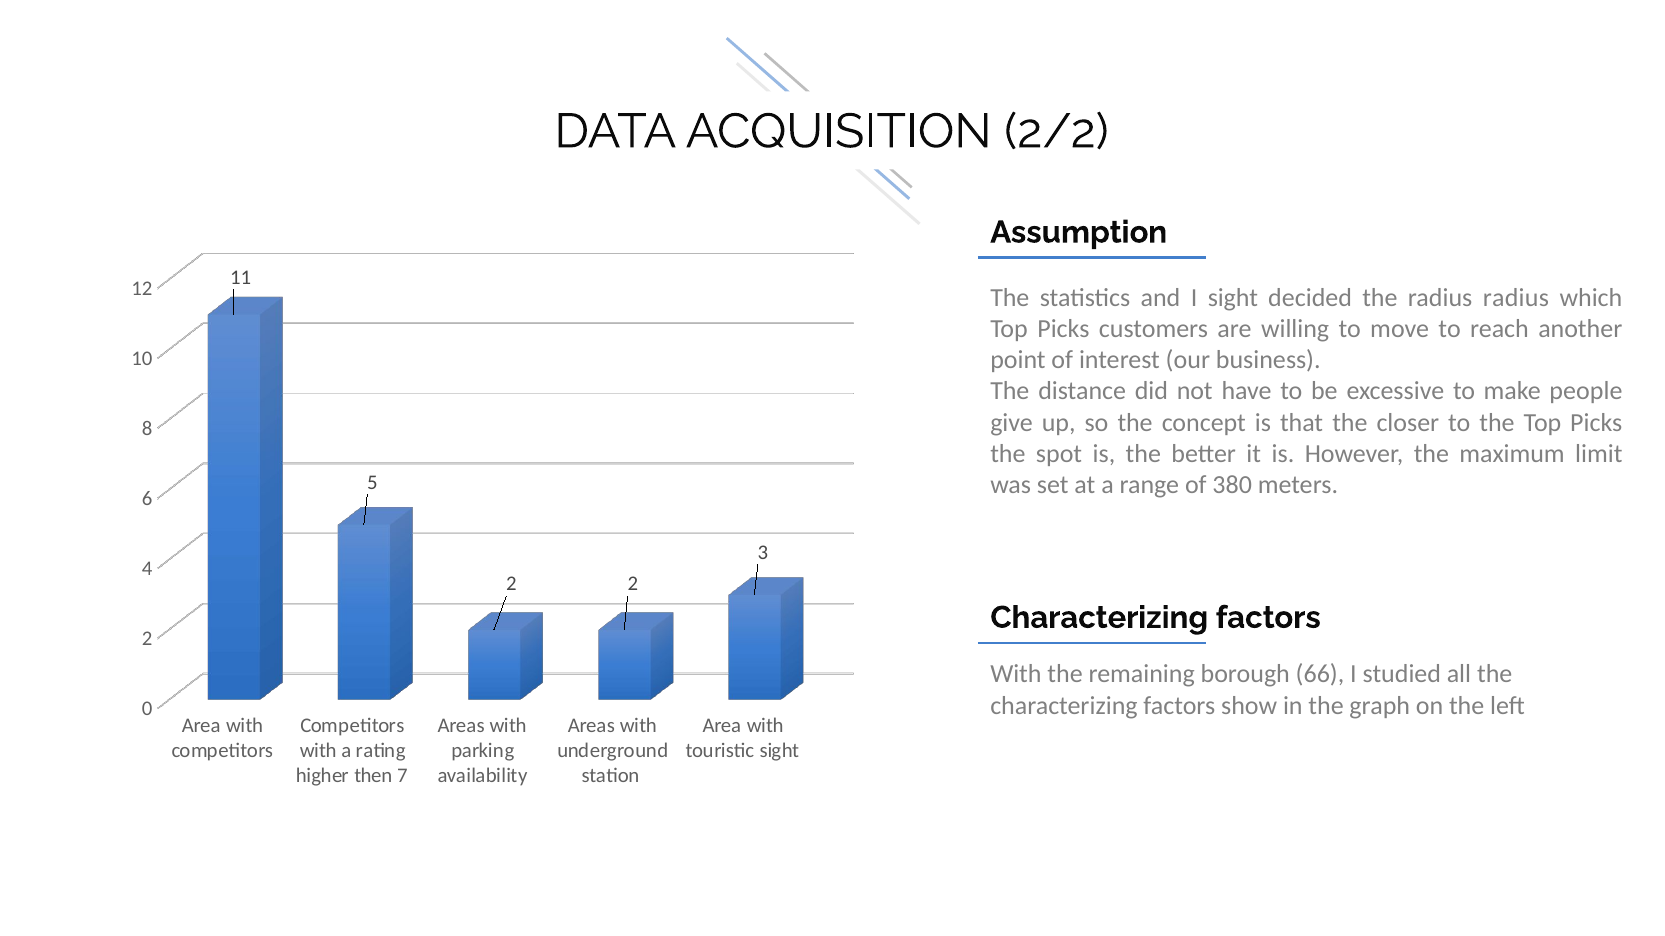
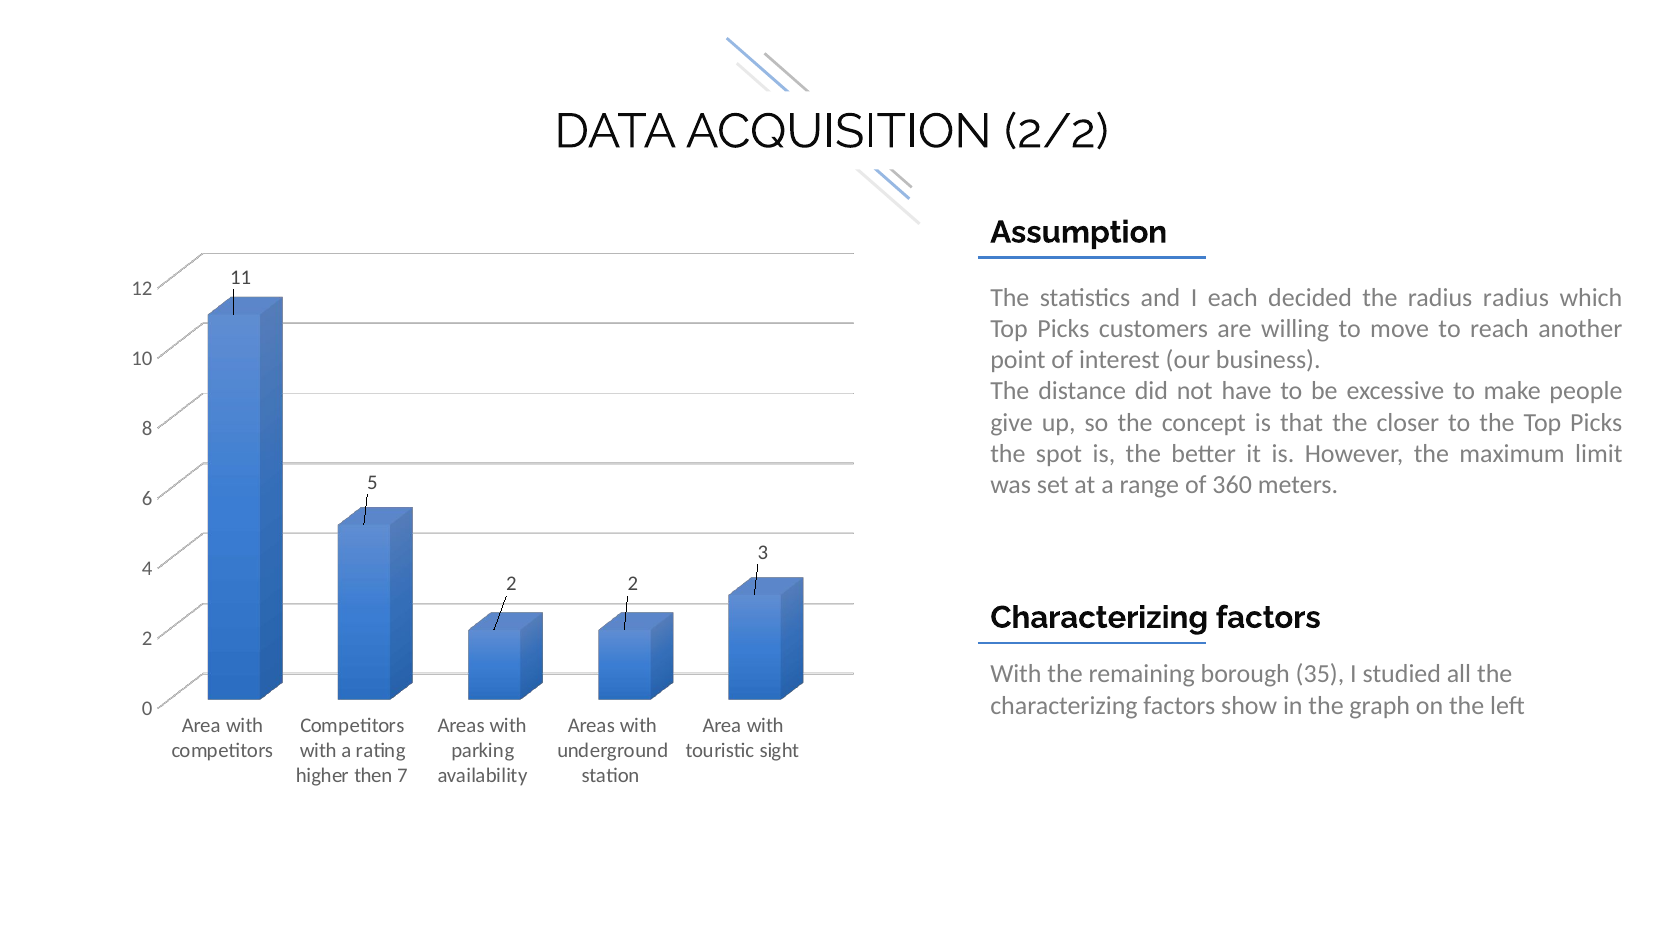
I sight: sight -> each
380: 380 -> 360
66: 66 -> 35
